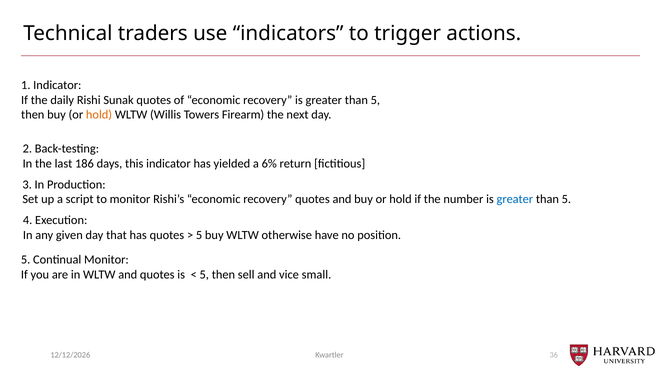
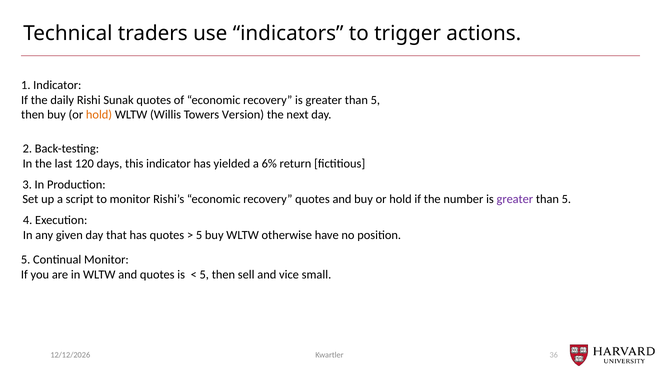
Firearm: Firearm -> Version
186: 186 -> 120
greater at (515, 199) colour: blue -> purple
